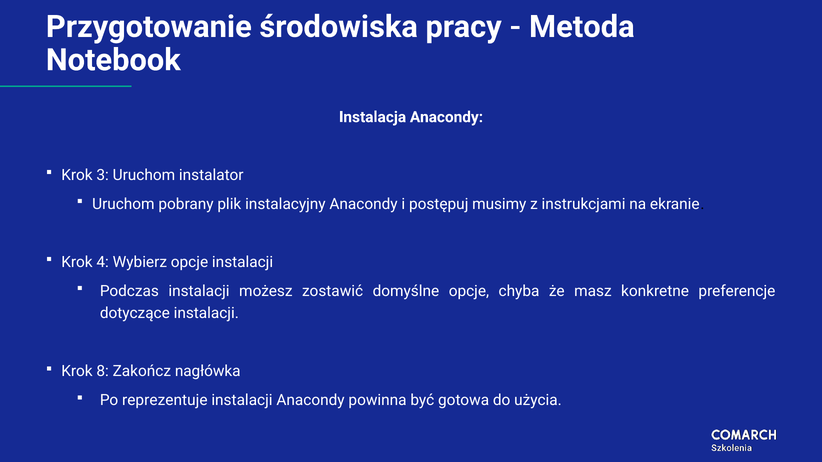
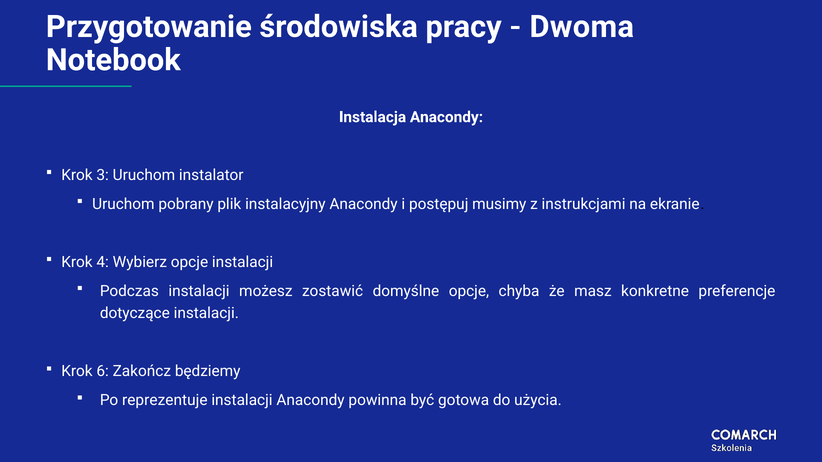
Metoda: Metoda -> Dwoma
8: 8 -> 6
nagłówka: nagłówka -> będziemy
